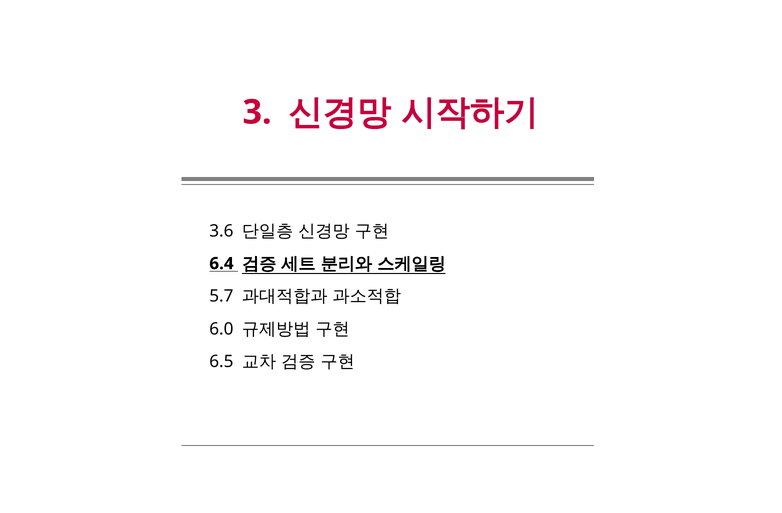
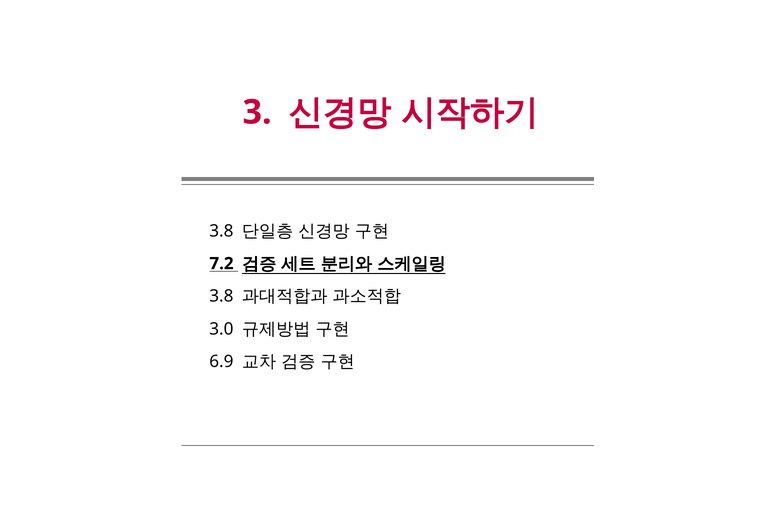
3.6 at (221, 231): 3.6 -> 3.8
6.4: 6.4 -> 7.2
5.7 at (221, 297): 5.7 -> 3.8
6.0: 6.0 -> 3.0
6.5: 6.5 -> 6.9
